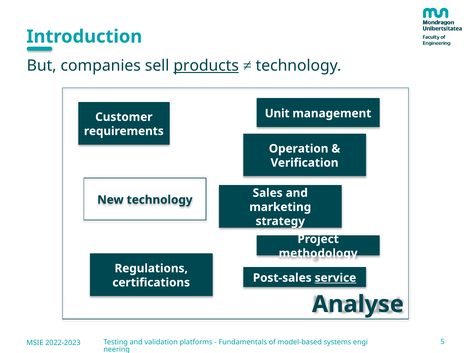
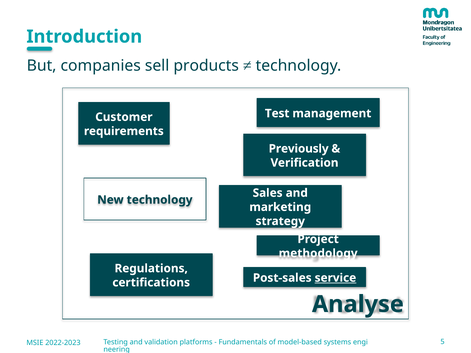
products underline: present -> none
Unit: Unit -> Test
Operation: Operation -> Previously
